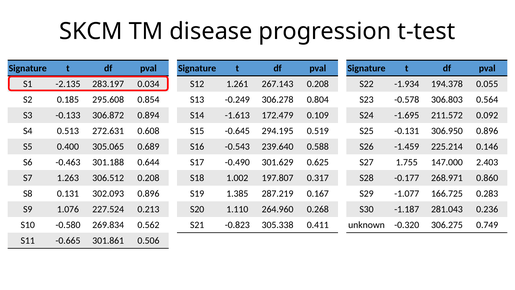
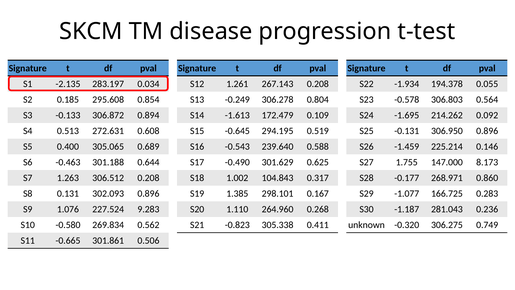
211.572: 211.572 -> 214.262
2.403: 2.403 -> 8.173
197.807: 197.807 -> 104.843
287.219: 287.219 -> 298.101
0.213: 0.213 -> 9.283
